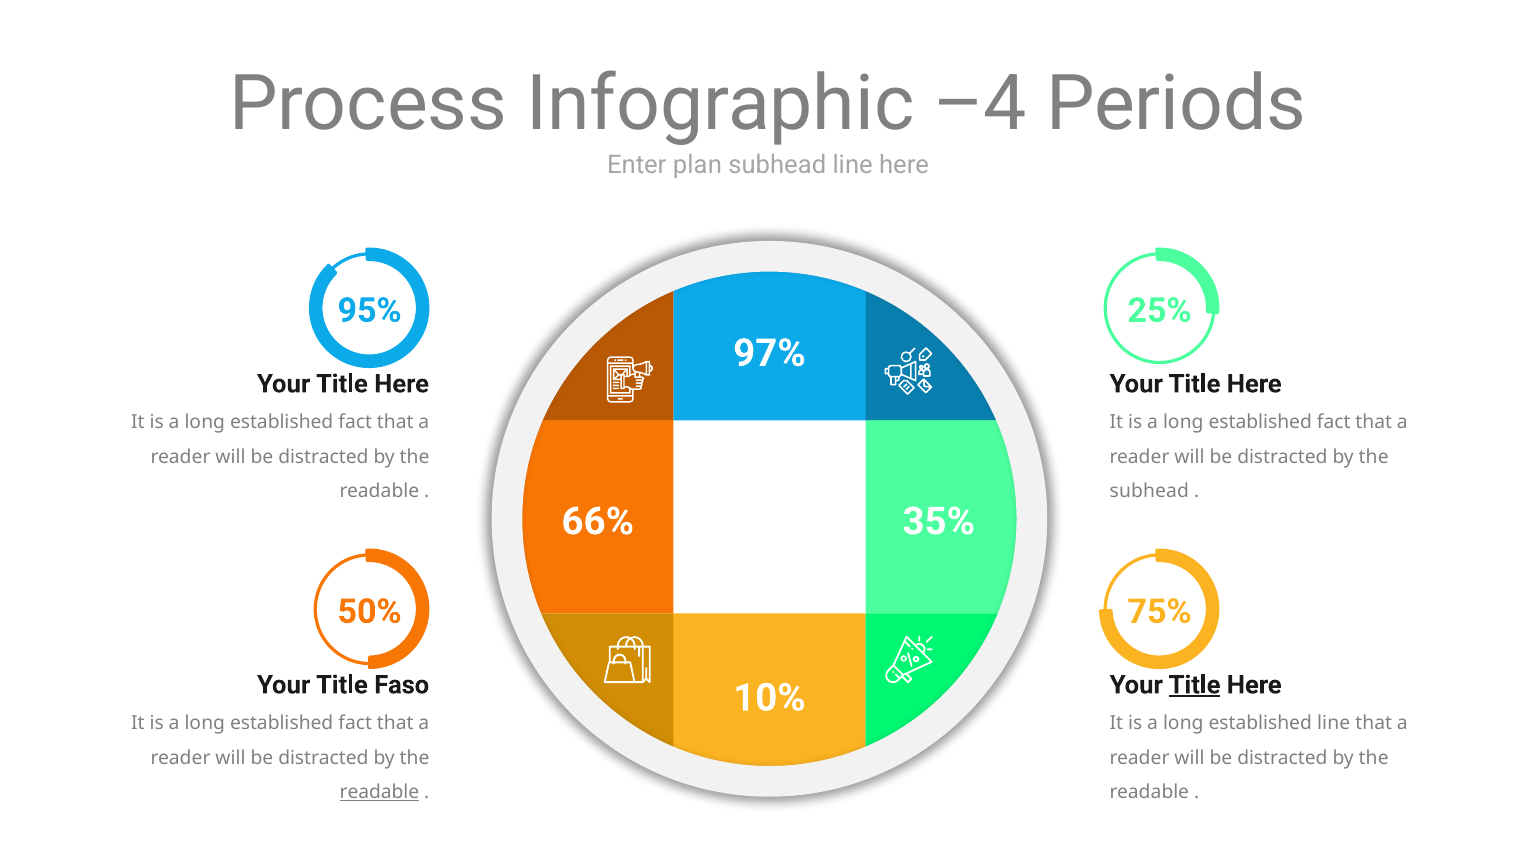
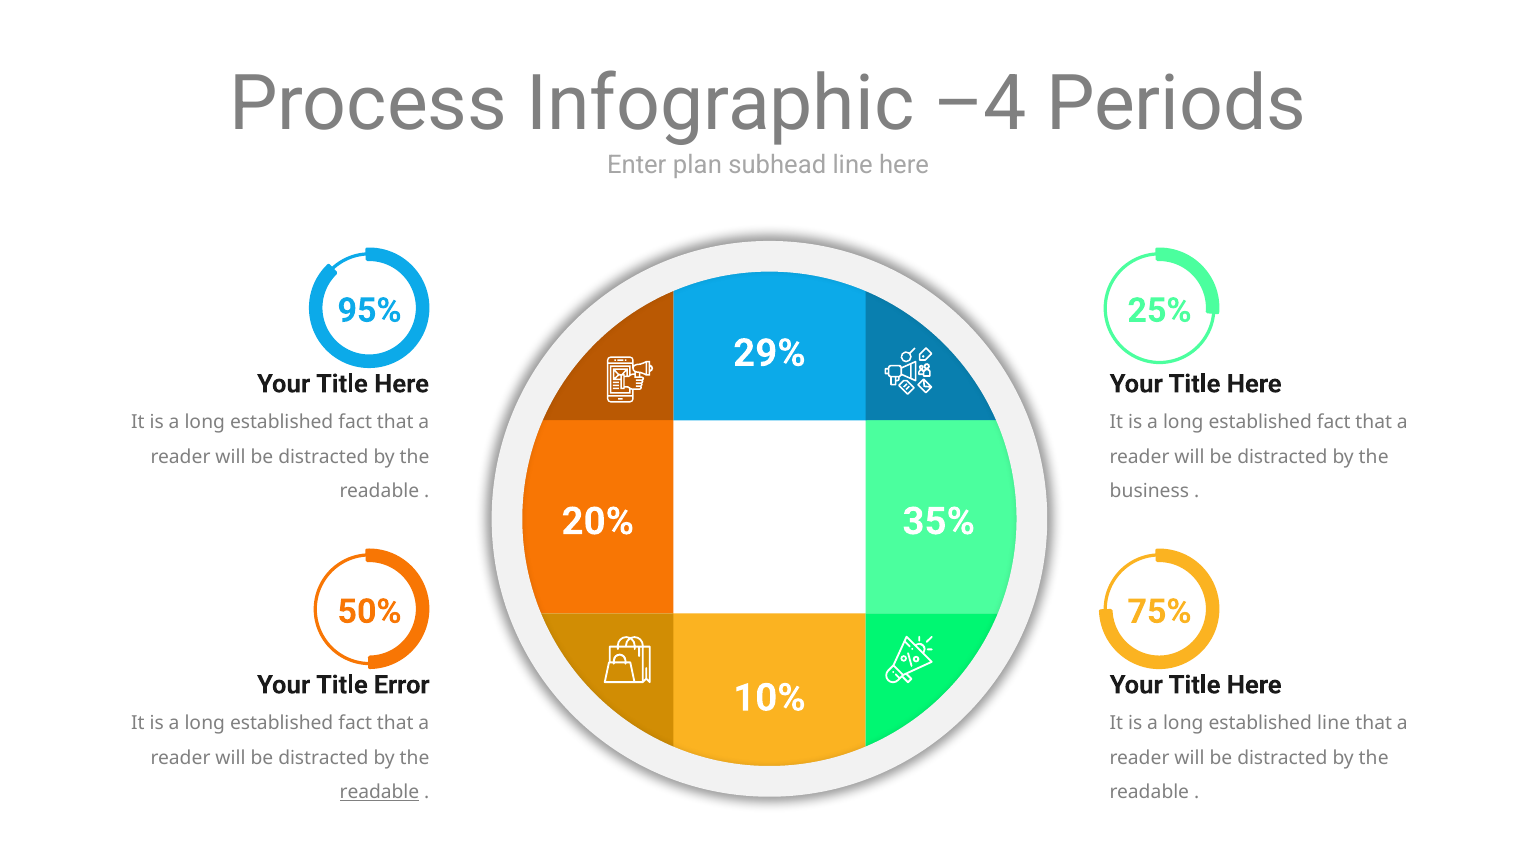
97%: 97% -> 29%
subhead at (1149, 491): subhead -> business
66%: 66% -> 20%
Faso: Faso -> Error
Title at (1195, 685) underline: present -> none
